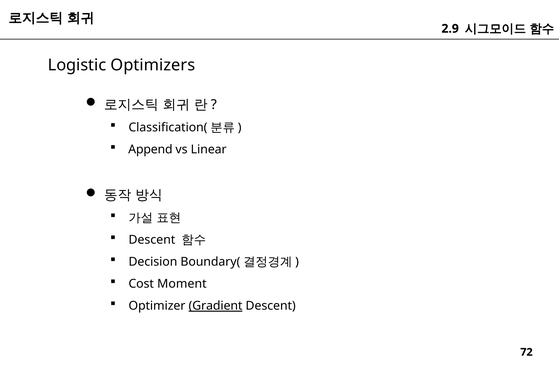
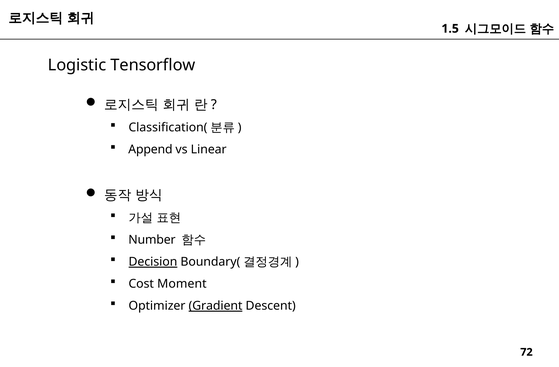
2.9: 2.9 -> 1.5
Optimizers: Optimizers -> Tensorflow
Descent at (152, 240): Descent -> Number
Decision underline: none -> present
